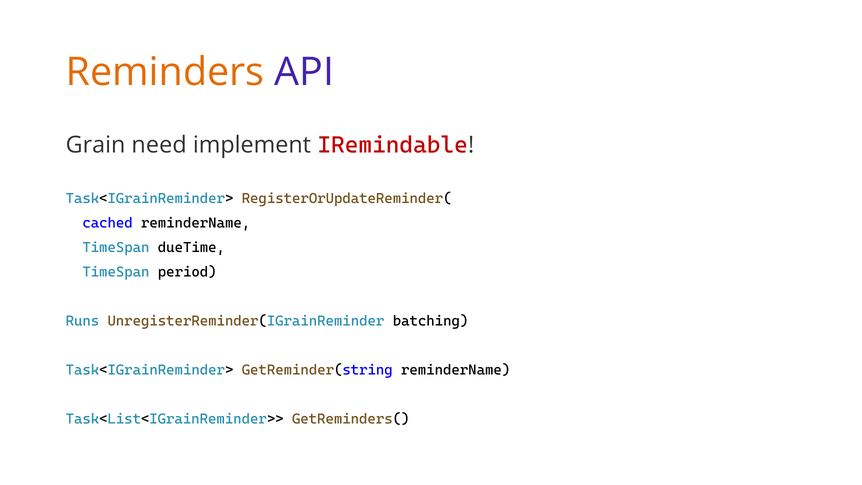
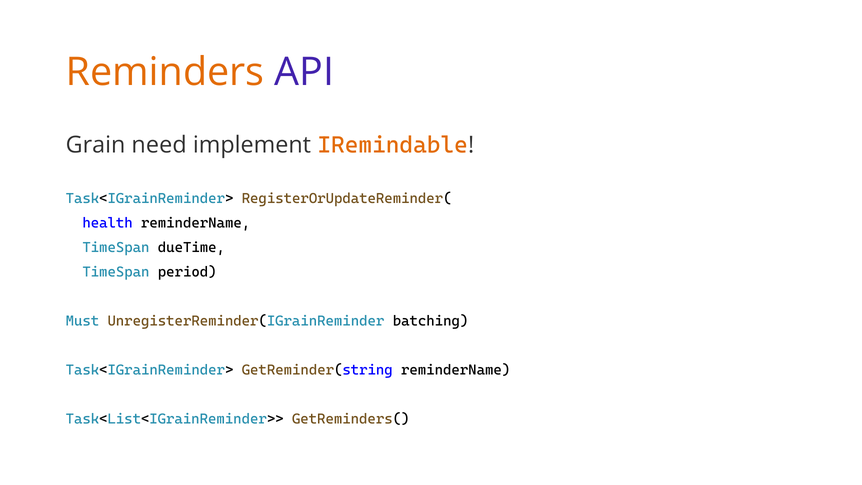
IRemindable colour: red -> orange
cached: cached -> health
Runs: Runs -> Must
